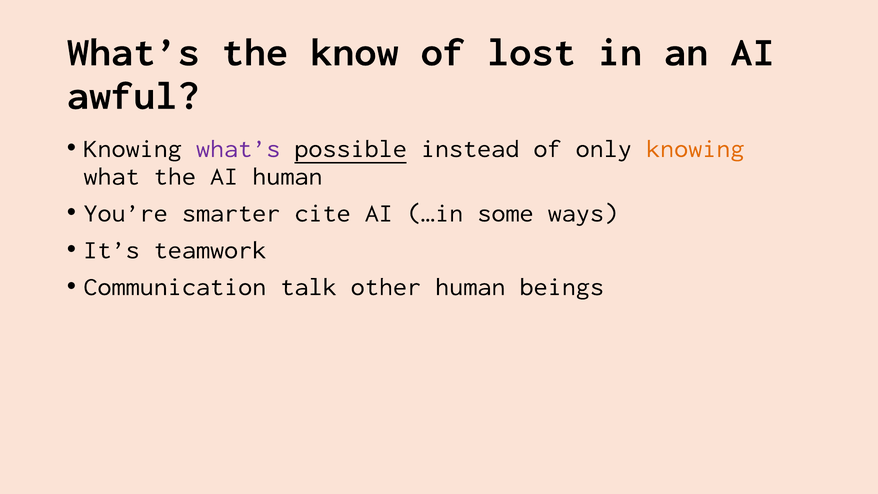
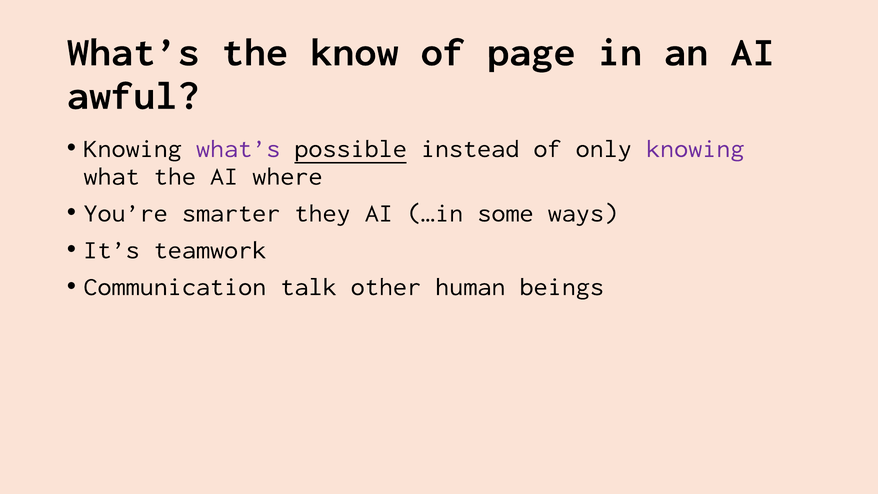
lost: lost -> page
knowing at (695, 148) colour: orange -> purple
AI human: human -> where
cite: cite -> they
